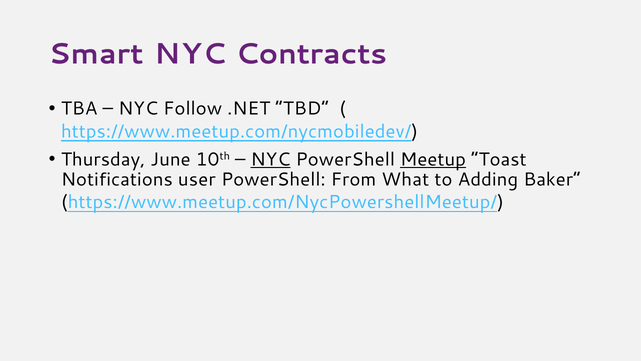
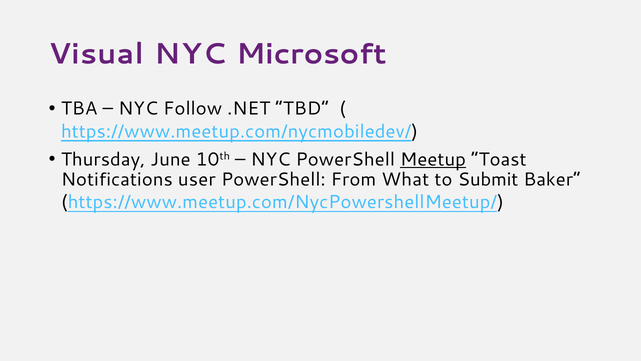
Smart: Smart -> Visual
Contracts: Contracts -> Microsoft
NYC at (271, 159) underline: present -> none
Adding: Adding -> Submit
